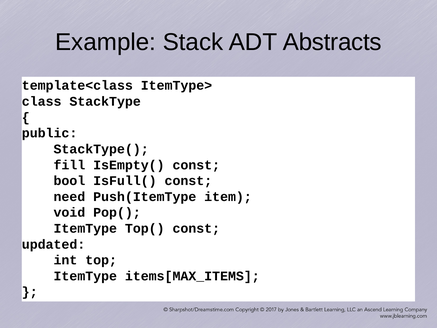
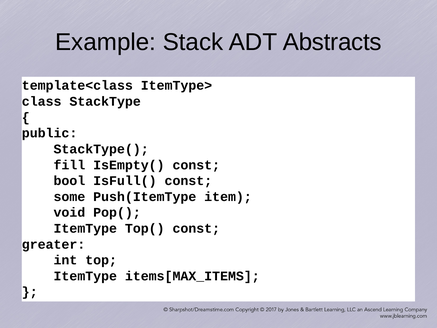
need: need -> some
updated: updated -> greater
